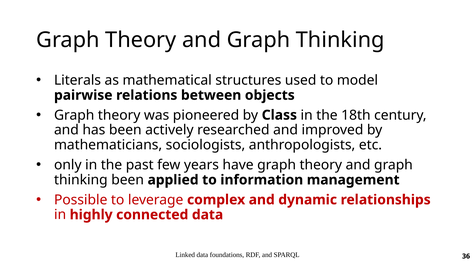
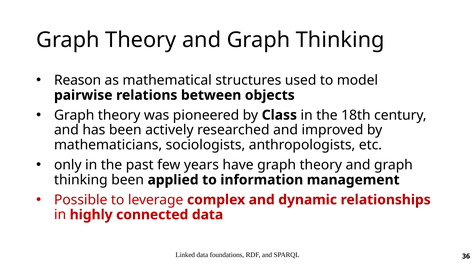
Literals: Literals -> Reason
